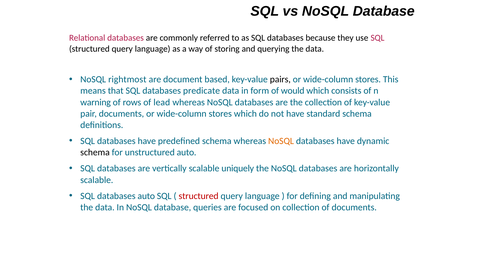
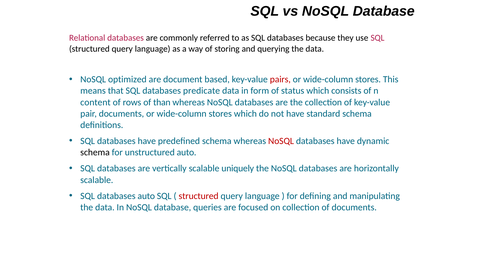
rightmost: rightmost -> optimized
pairs colour: black -> red
would: would -> status
warning: warning -> content
lead: lead -> than
NoSQL at (281, 141) colour: orange -> red
